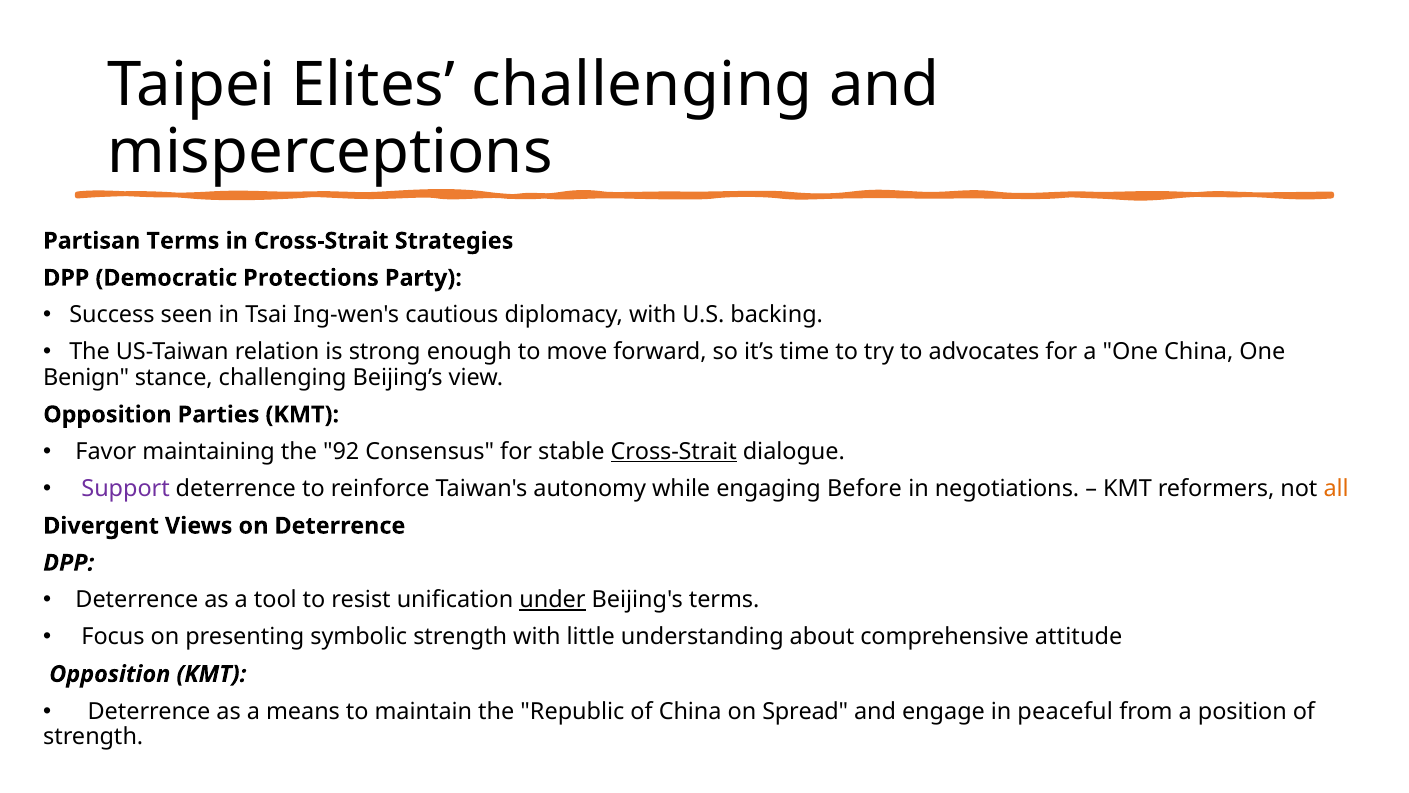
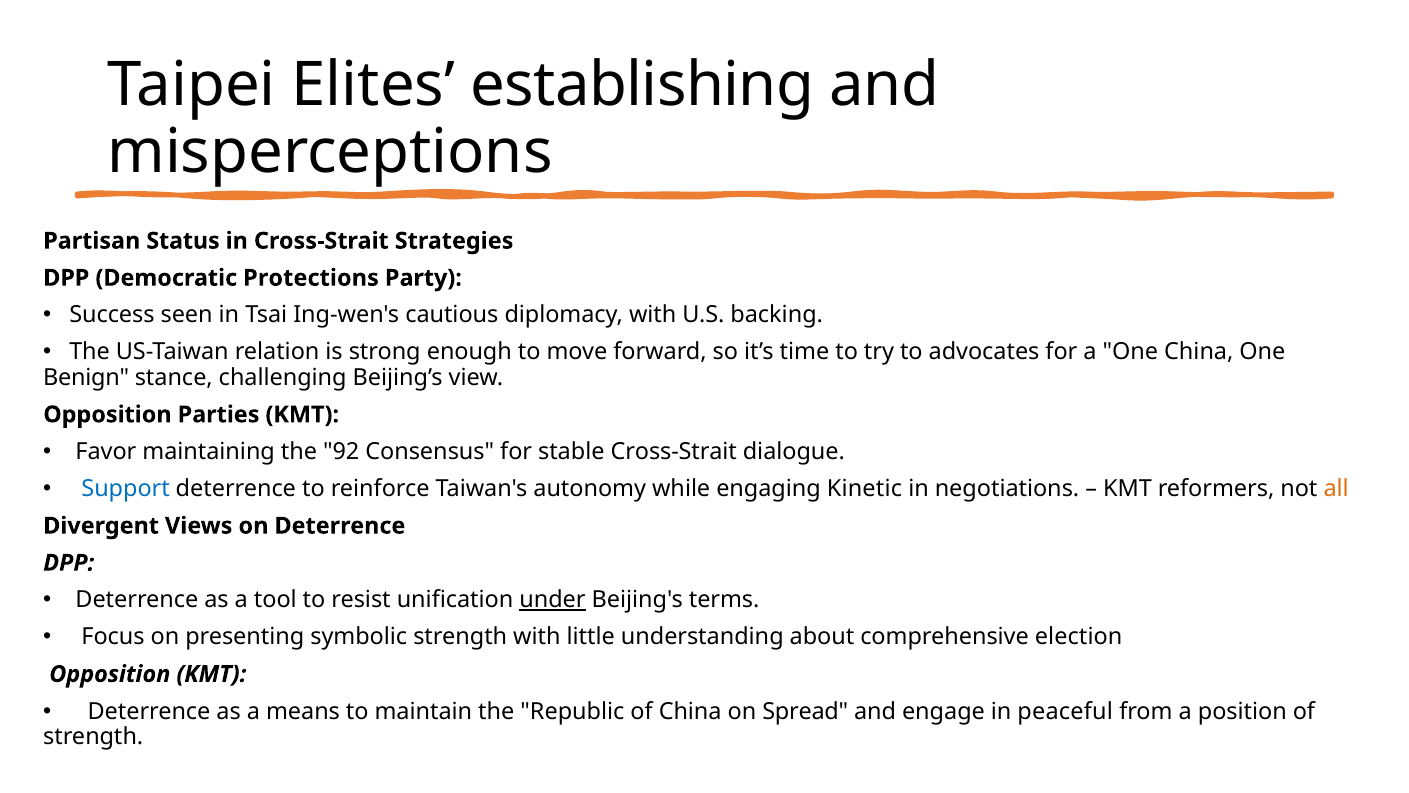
Elites challenging: challenging -> establishing
Partisan Terms: Terms -> Status
Cross-Strait at (674, 451) underline: present -> none
Support colour: purple -> blue
Before: Before -> Kinetic
attitude: attitude -> election
